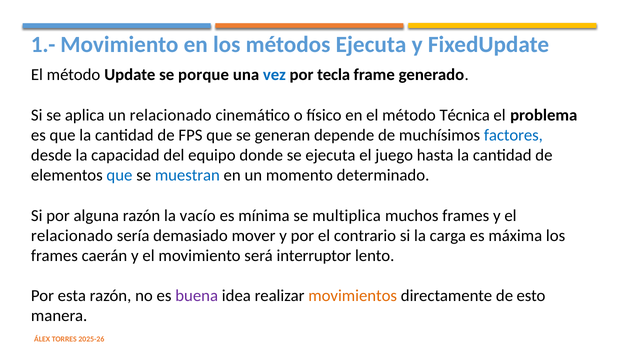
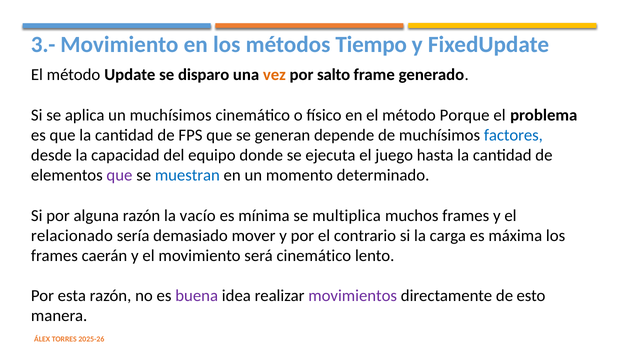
1.-: 1.- -> 3.-
métodos Ejecuta: Ejecuta -> Tiempo
porque: porque -> disparo
vez colour: blue -> orange
tecla: tecla -> salto
un relacionado: relacionado -> muchísimos
Técnica: Técnica -> Porque
que at (119, 175) colour: blue -> purple
será interruptor: interruptor -> cinemático
movimientos colour: orange -> purple
